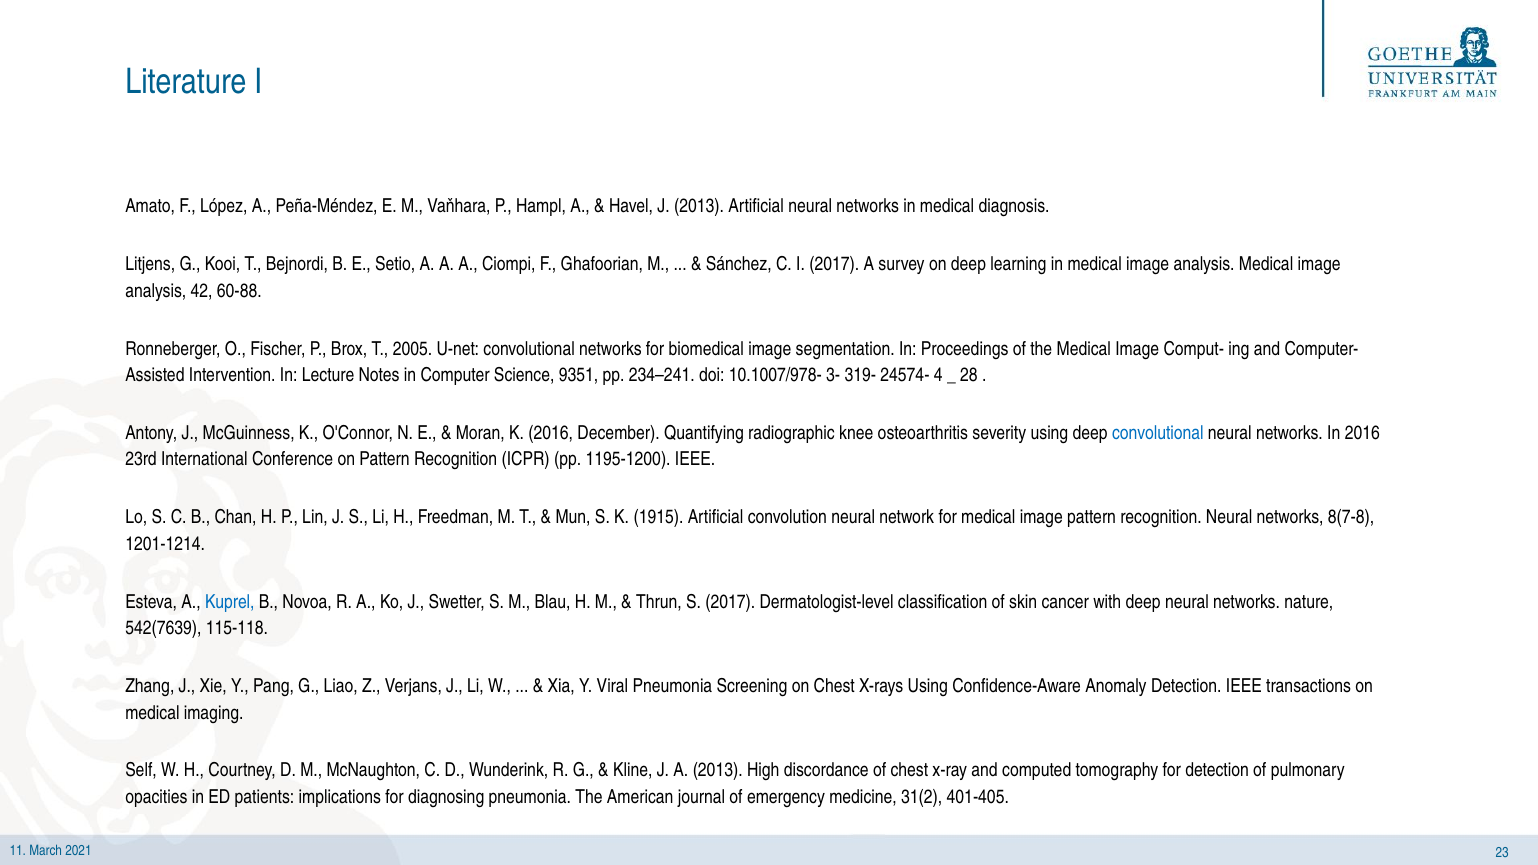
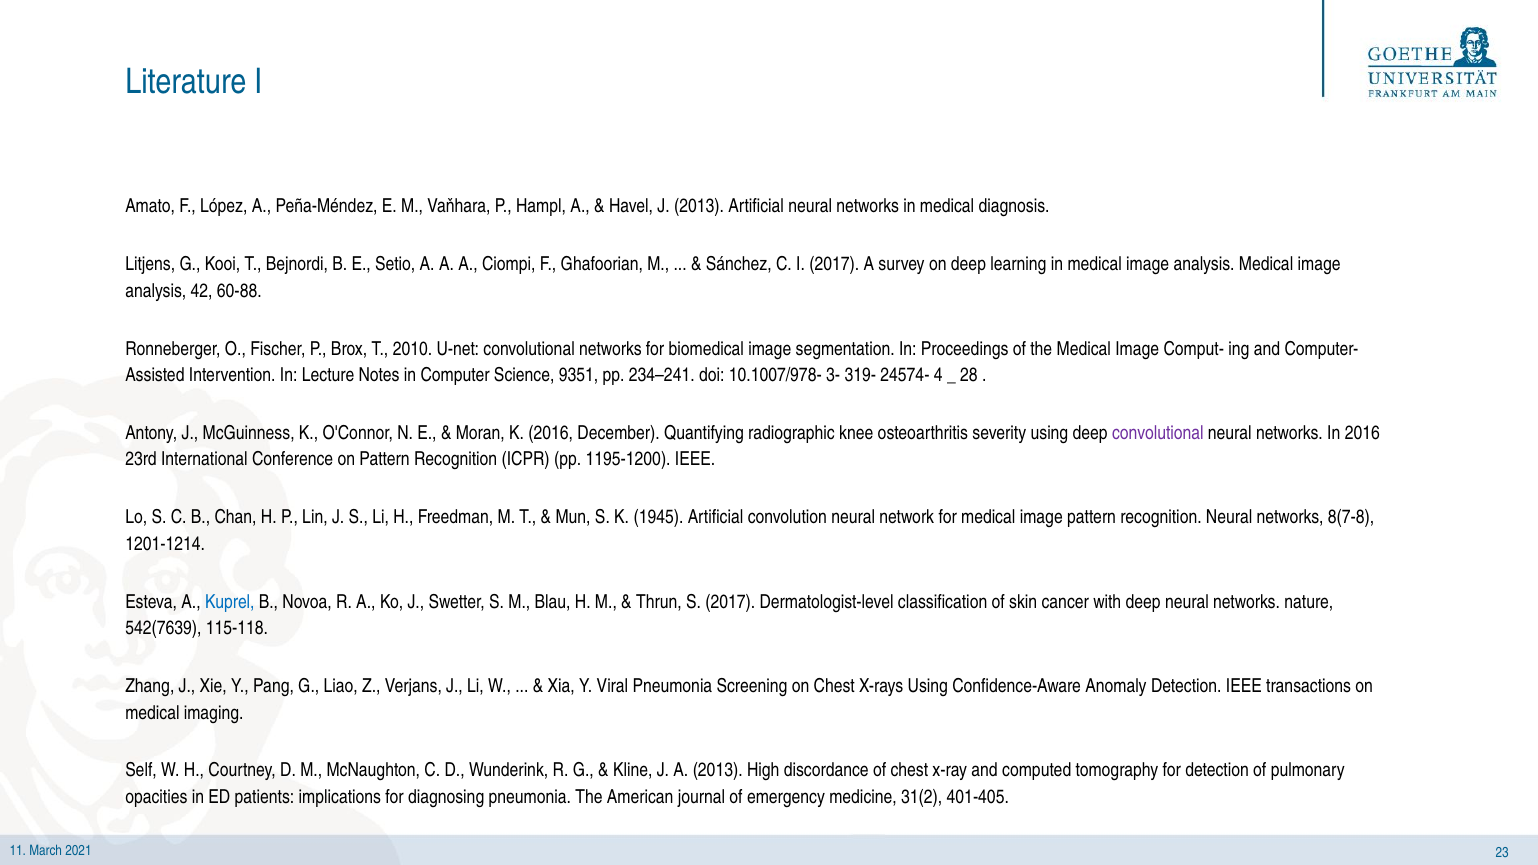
2005: 2005 -> 2010
convolutional at (1158, 433) colour: blue -> purple
1915: 1915 -> 1945
